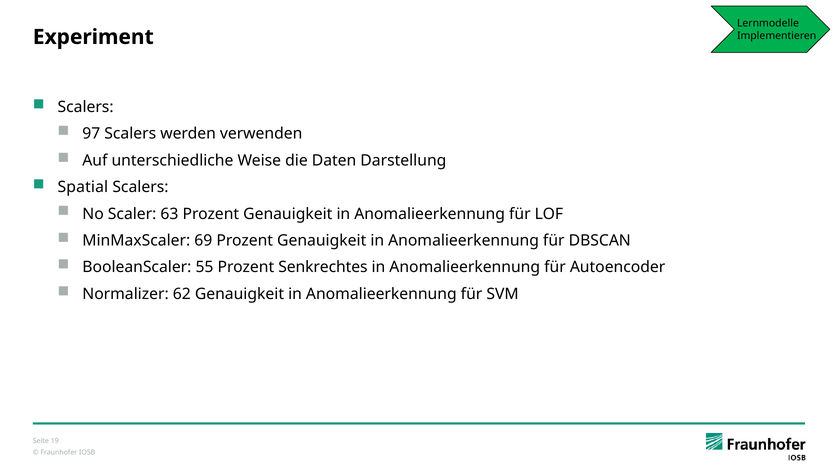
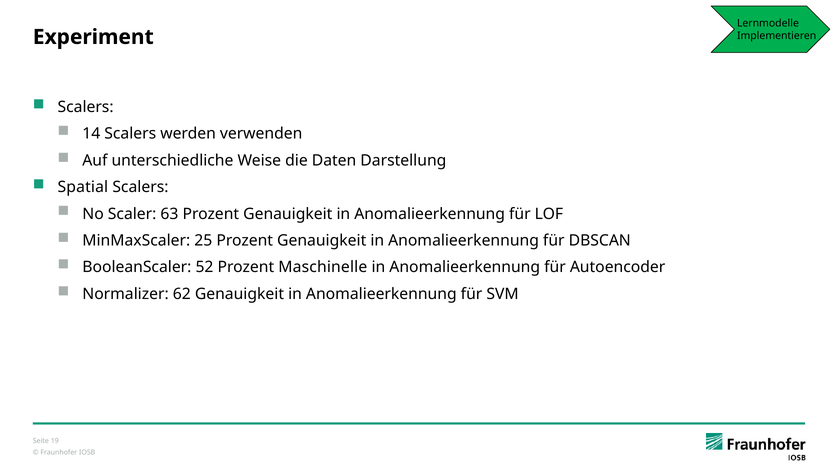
97: 97 -> 14
69: 69 -> 25
55: 55 -> 52
Senkrechtes: Senkrechtes -> Maschinelle
